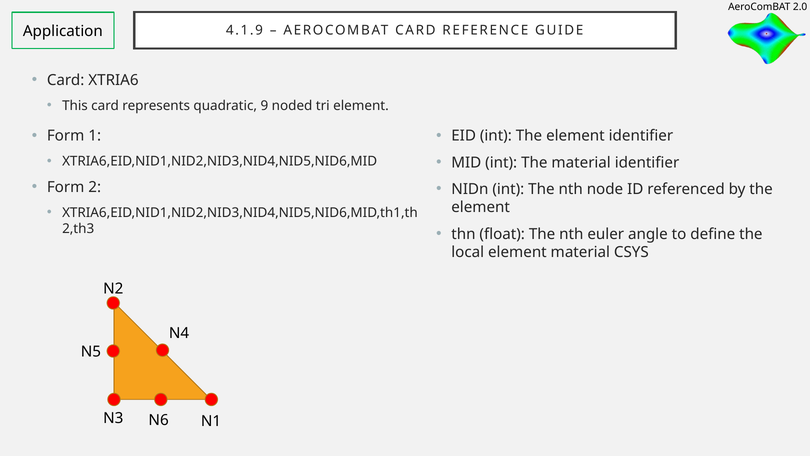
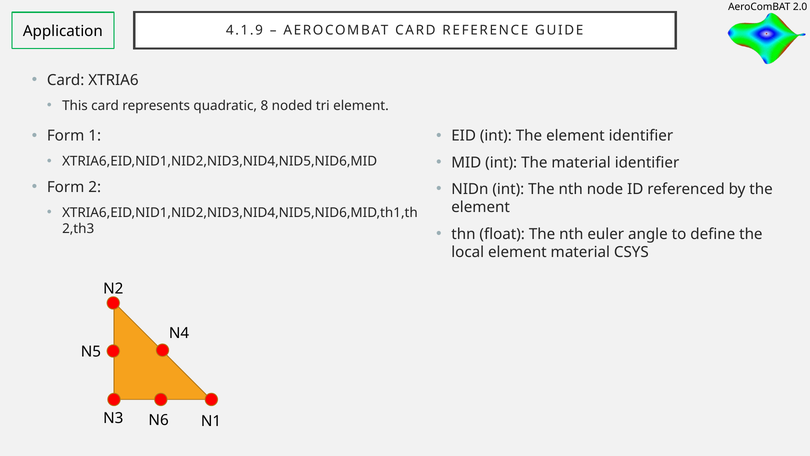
9: 9 -> 8
